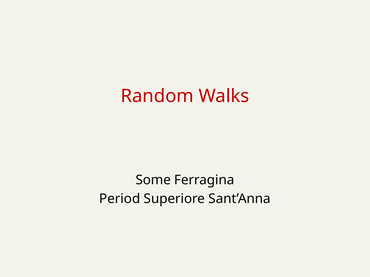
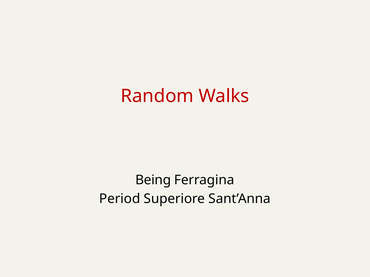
Some: Some -> Being
